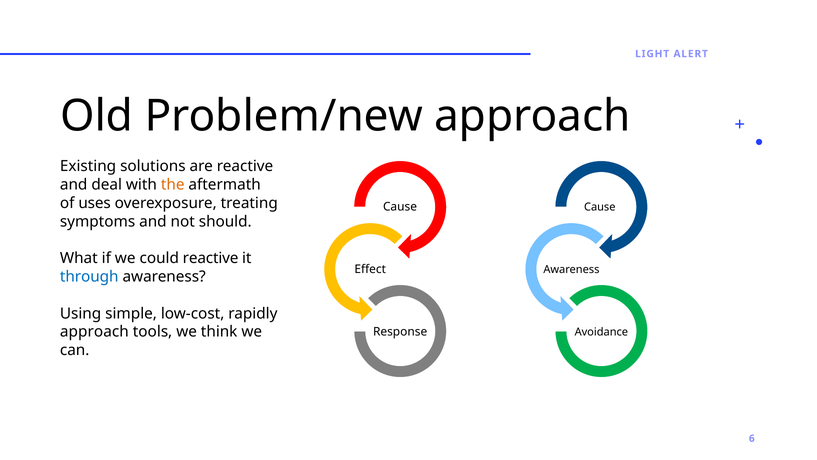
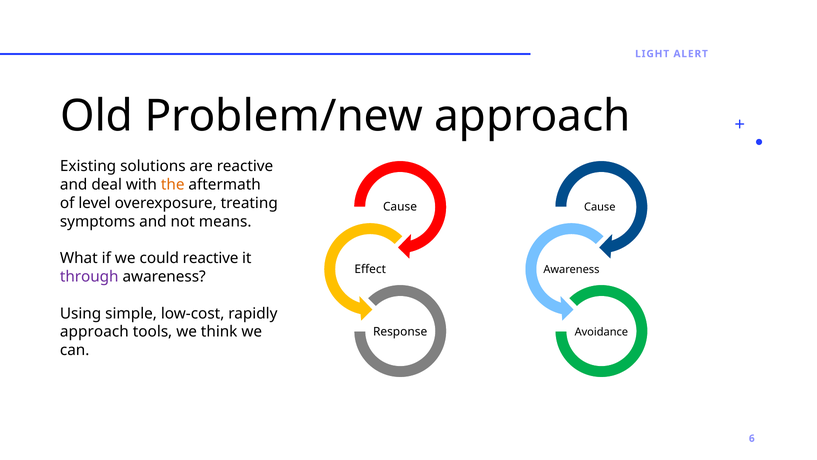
uses: uses -> level
should: should -> means
through colour: blue -> purple
